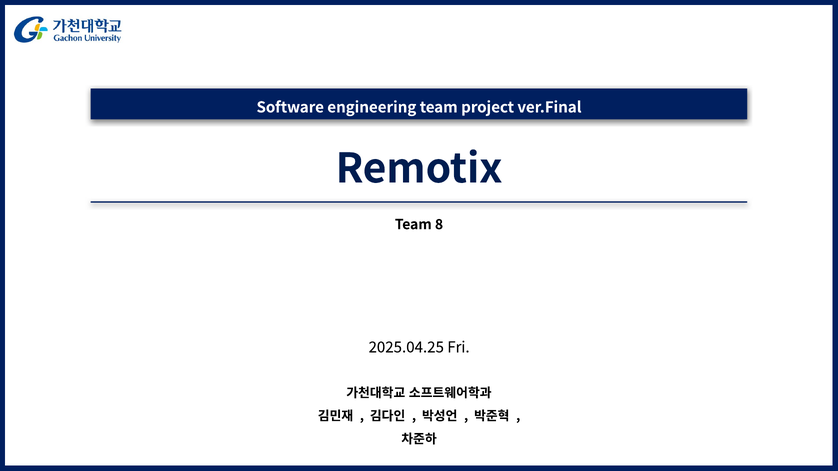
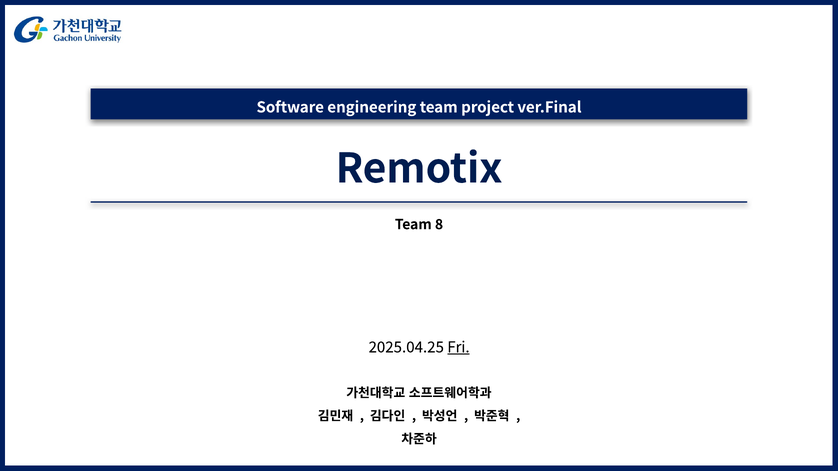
Fri underline: none -> present
